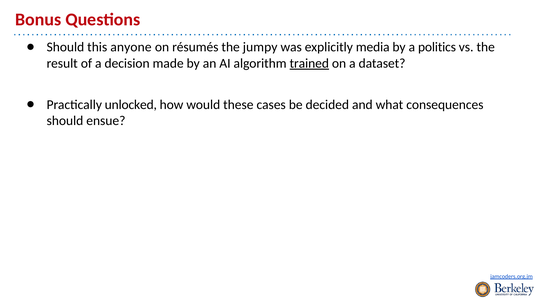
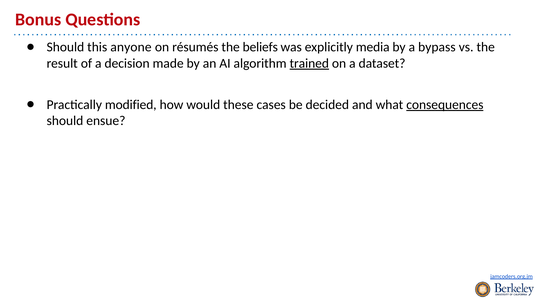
jumpy: jumpy -> beliefs
politics: politics -> bypass
unlocked: unlocked -> modified
consequences underline: none -> present
